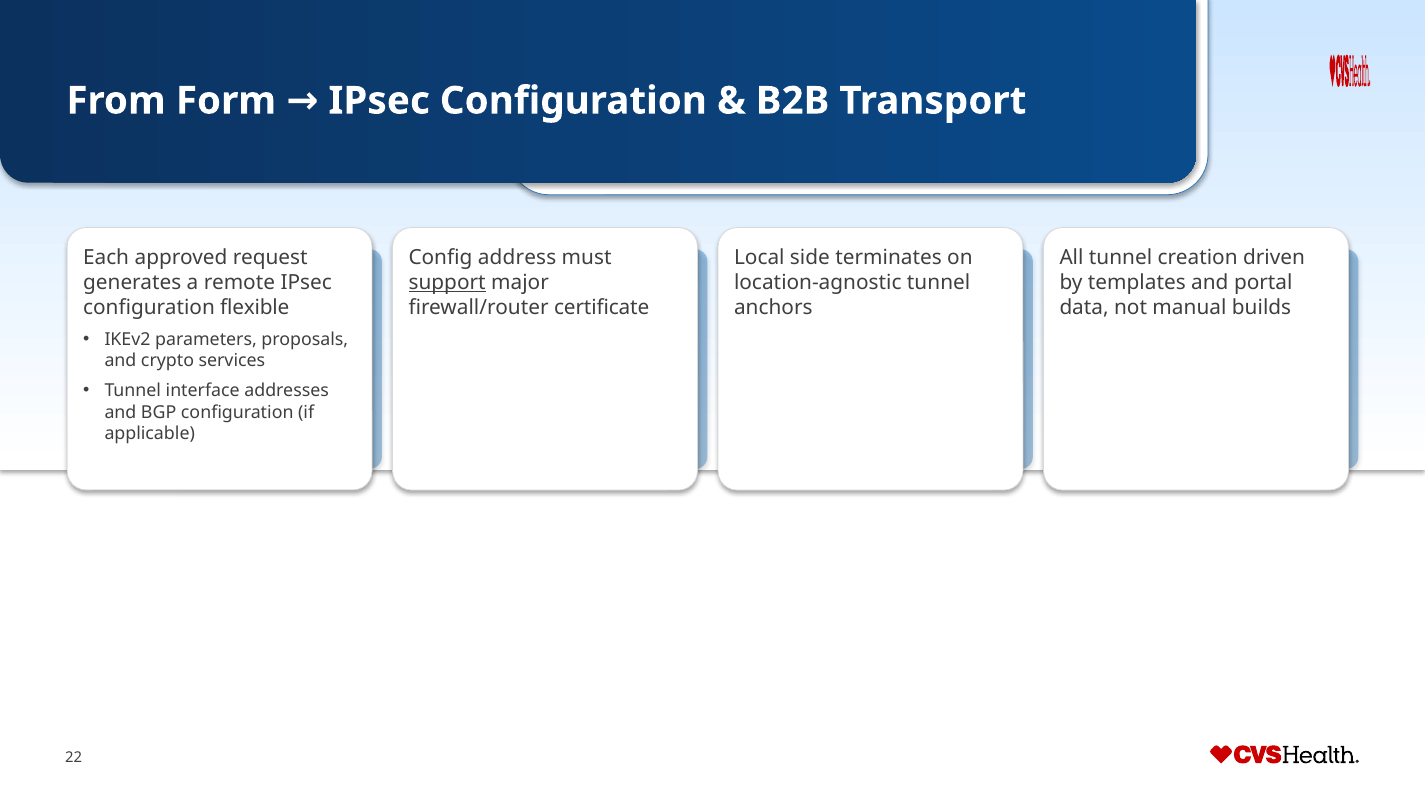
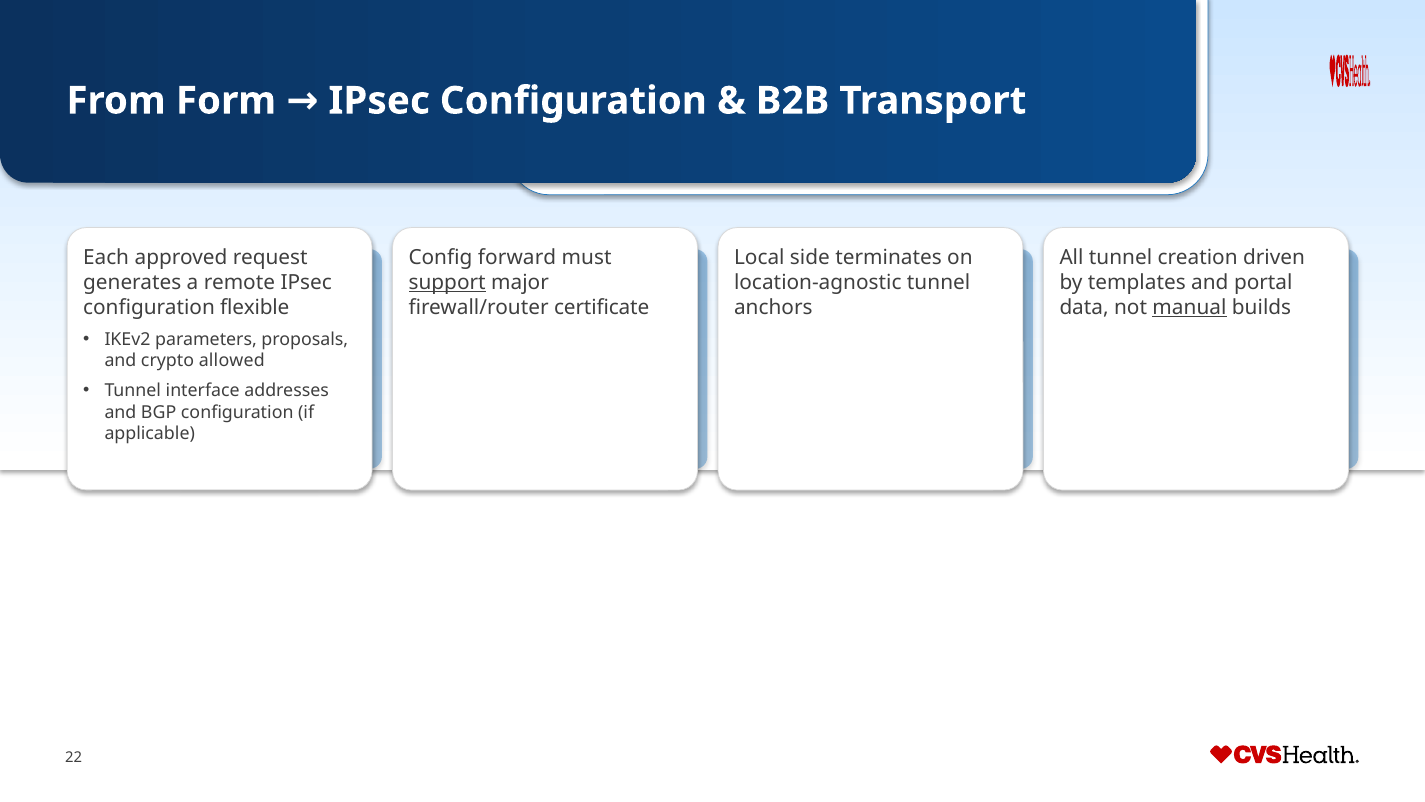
address: address -> forward
manual underline: none -> present
services: services -> allowed
